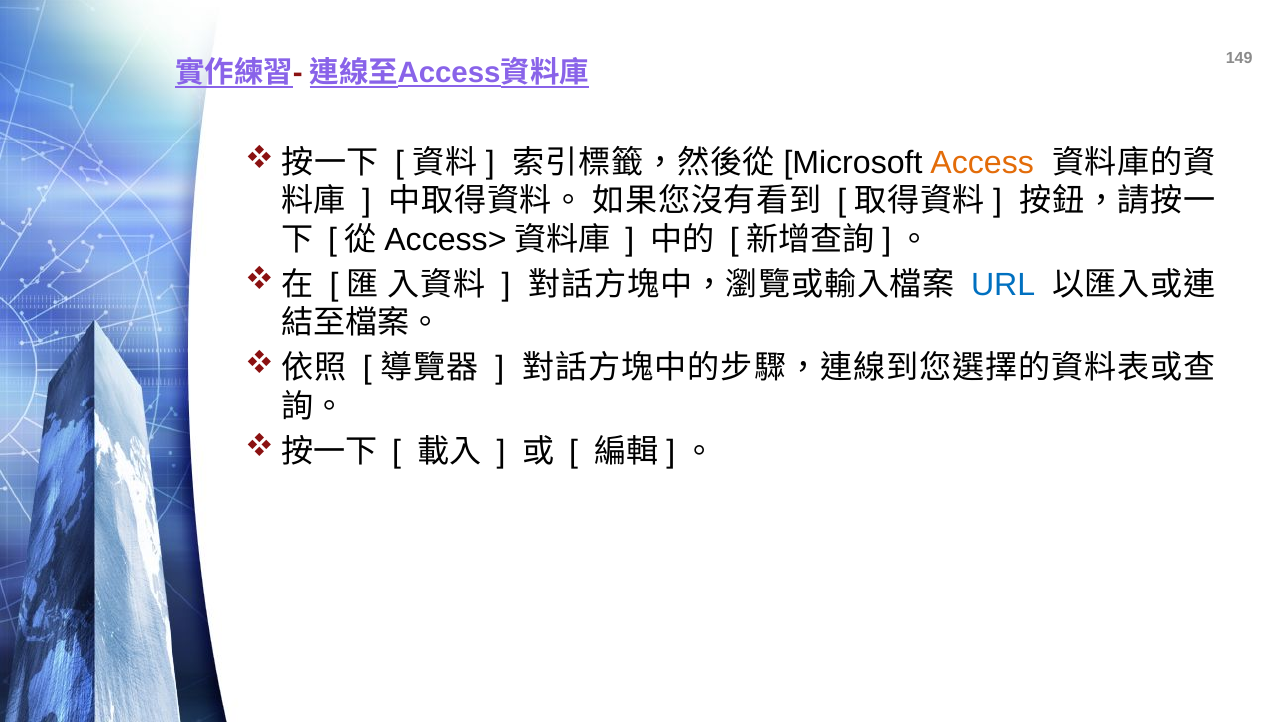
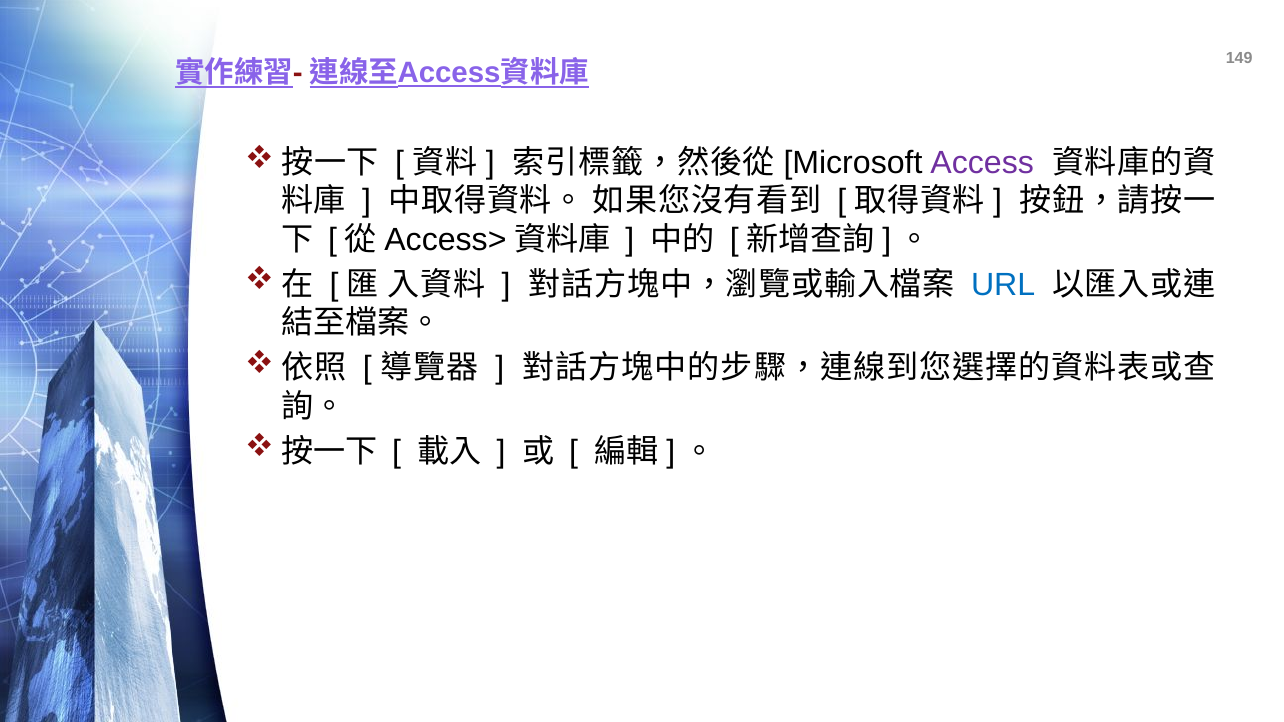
Access colour: orange -> purple
